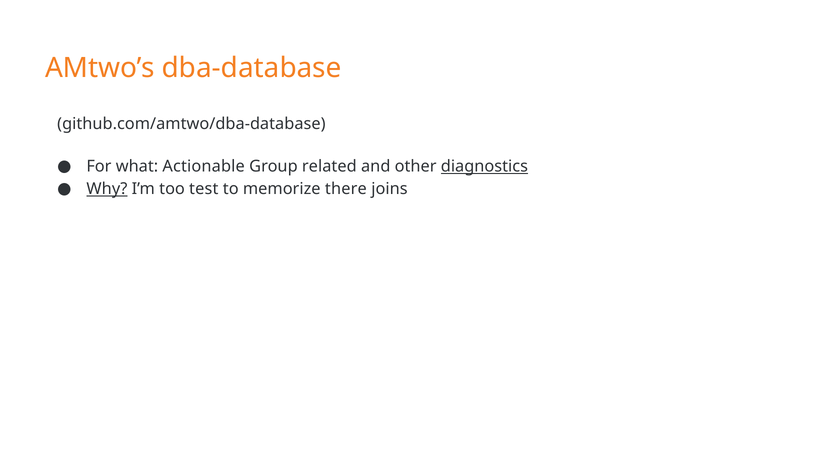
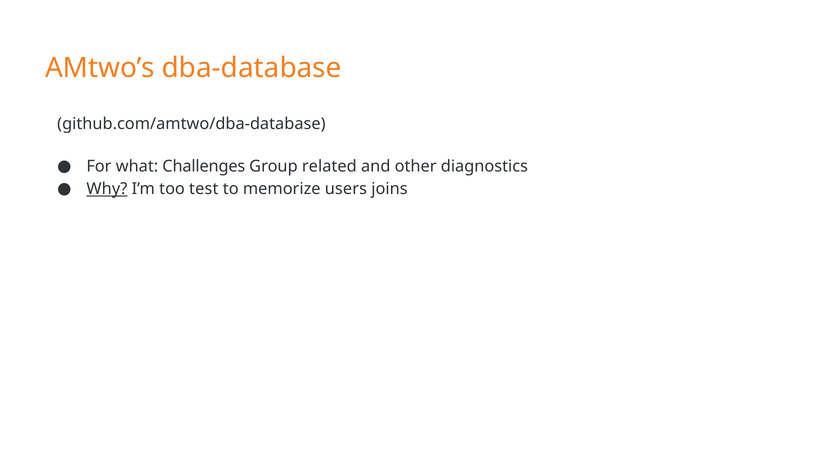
Actionable: Actionable -> Challenges
diagnostics underline: present -> none
there: there -> users
